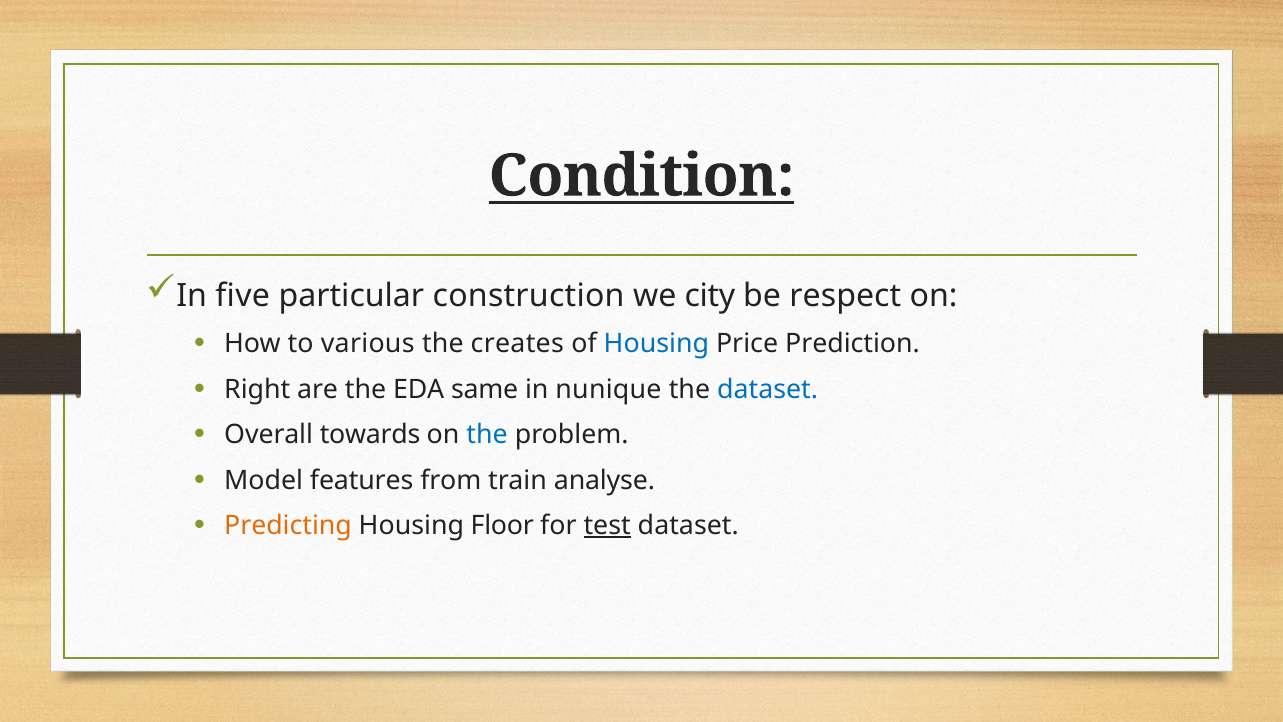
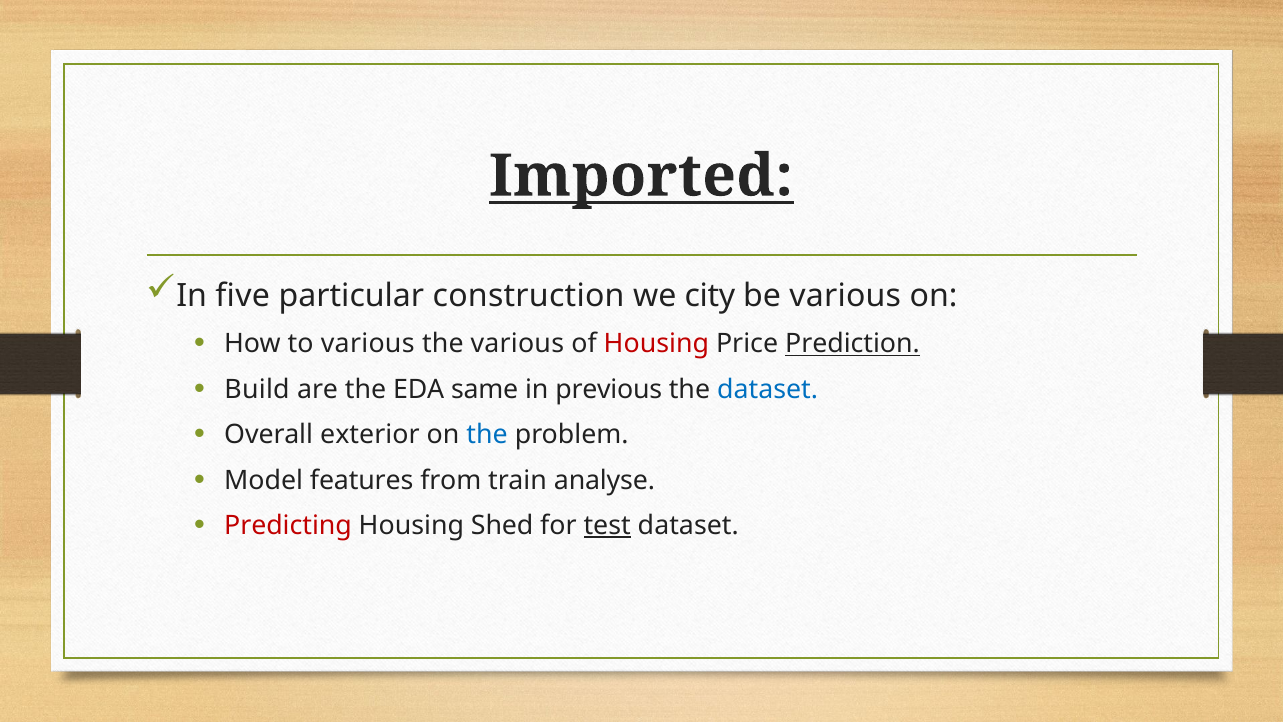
Condition: Condition -> Imported
be respect: respect -> various
the creates: creates -> various
Housing at (656, 344) colour: blue -> red
Prediction underline: none -> present
Right: Right -> Build
nunique: nunique -> previous
towards: towards -> exterior
Predicting colour: orange -> red
Floor: Floor -> Shed
